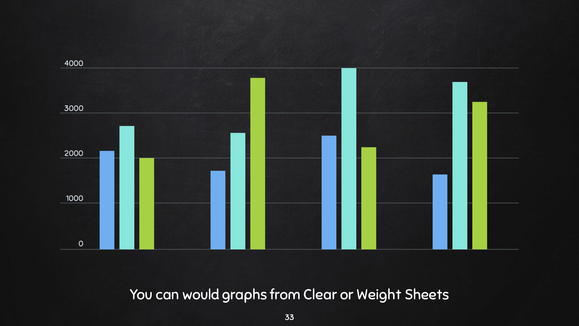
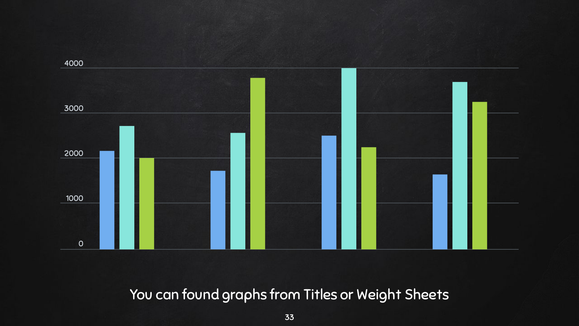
would: would -> found
Clear: Clear -> Titles
